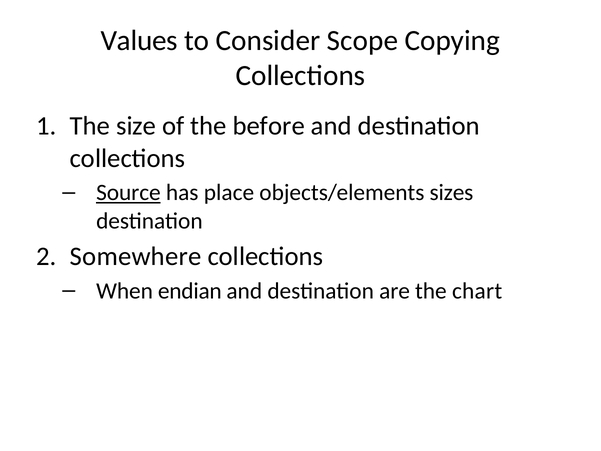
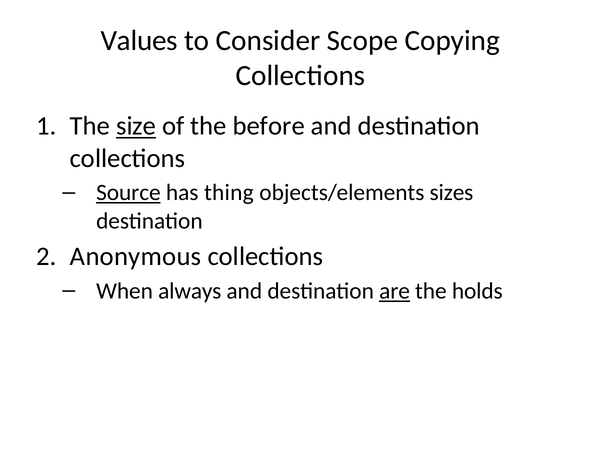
size underline: none -> present
place: place -> thing
Somewhere: Somewhere -> Anonymous
endian: endian -> always
are underline: none -> present
chart: chart -> holds
